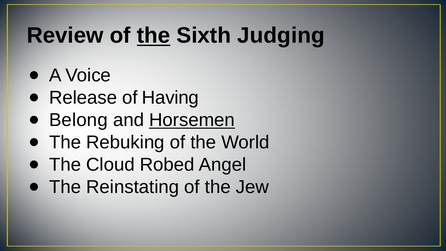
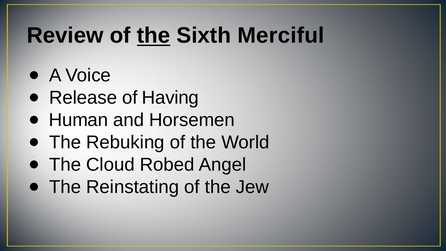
Judging: Judging -> Merciful
Belong: Belong -> Human
Horsemen underline: present -> none
